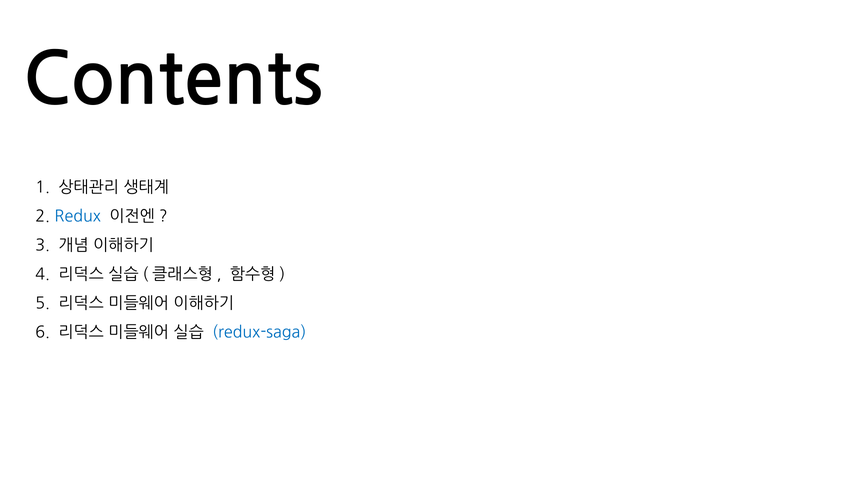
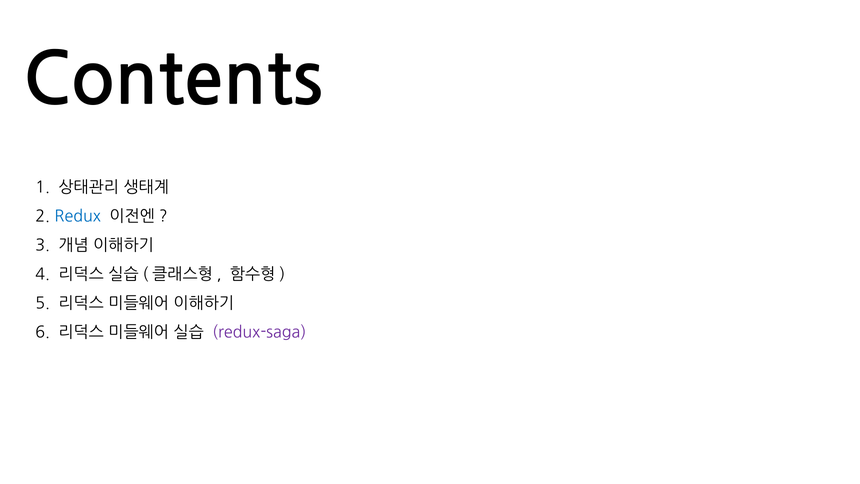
redux-saga colour: blue -> purple
